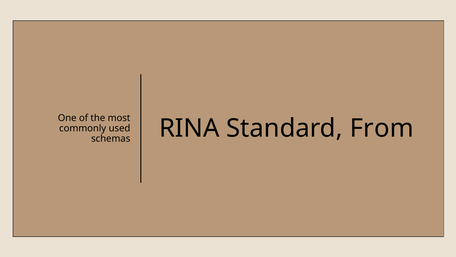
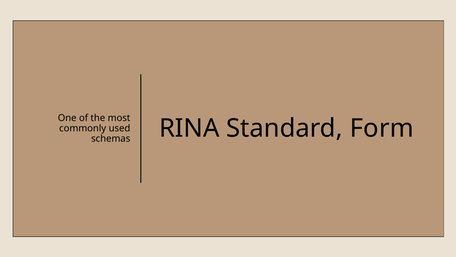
From: From -> Form
